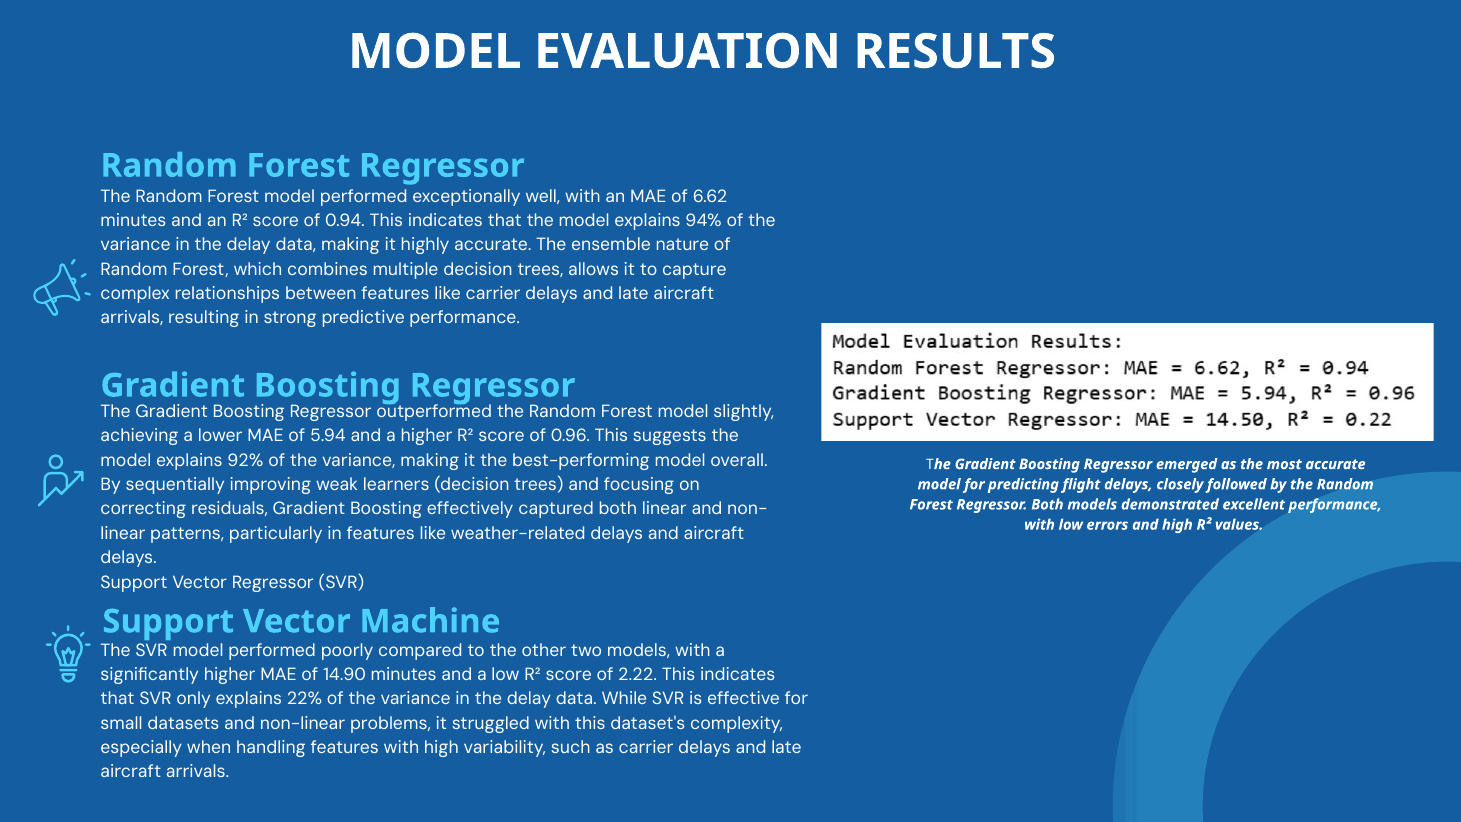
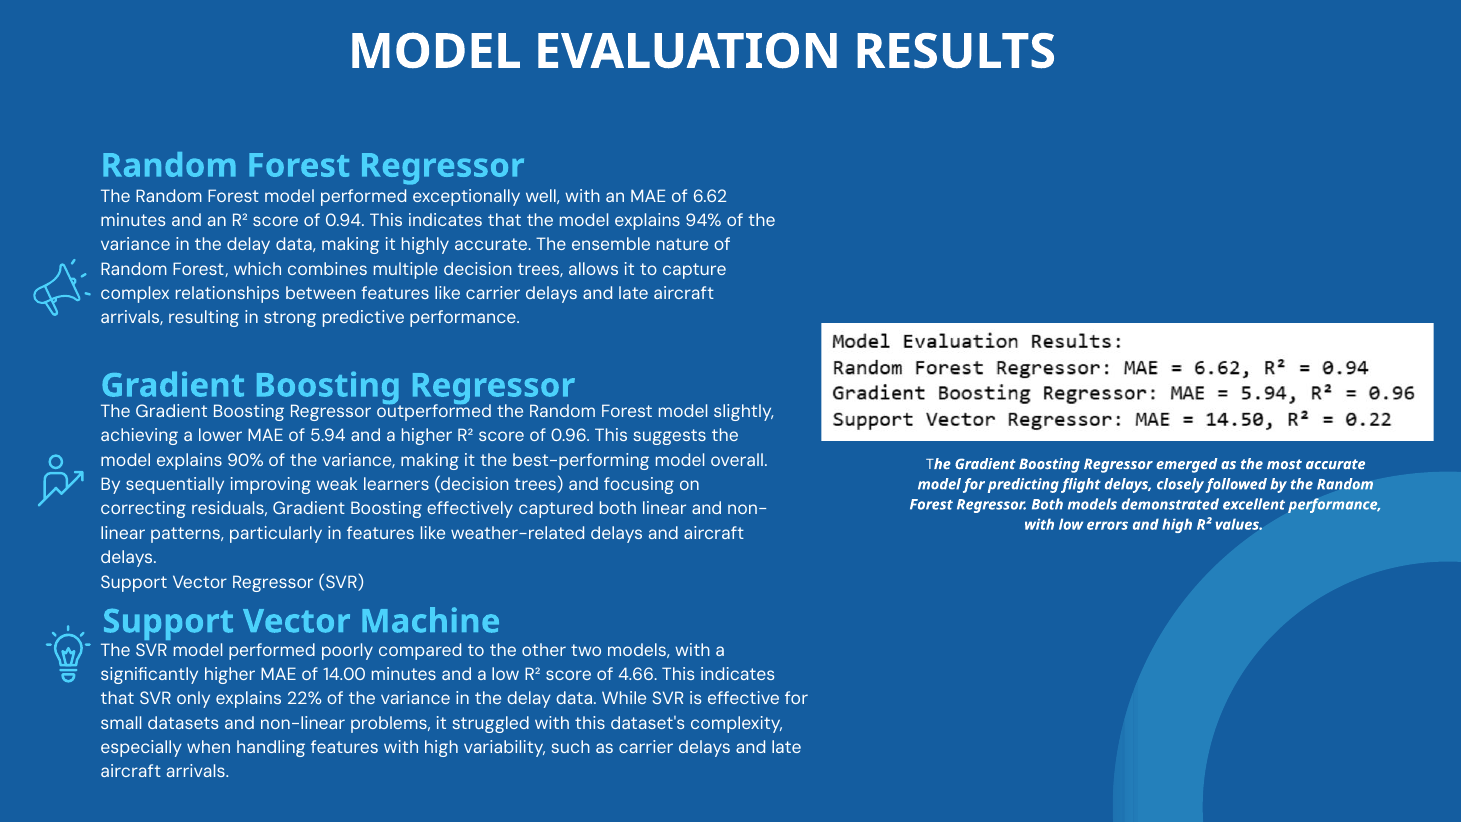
92%: 92% -> 90%
14.90: 14.90 -> 14.00
2.22: 2.22 -> 4.66
